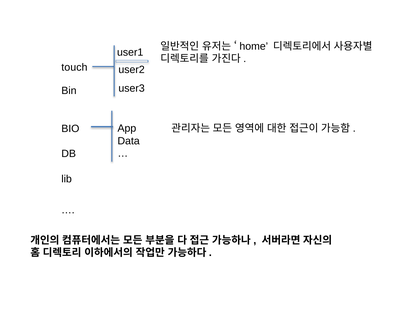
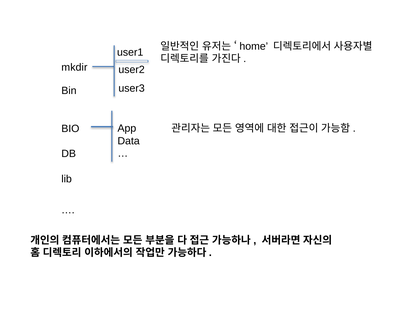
touch: touch -> mkdir
